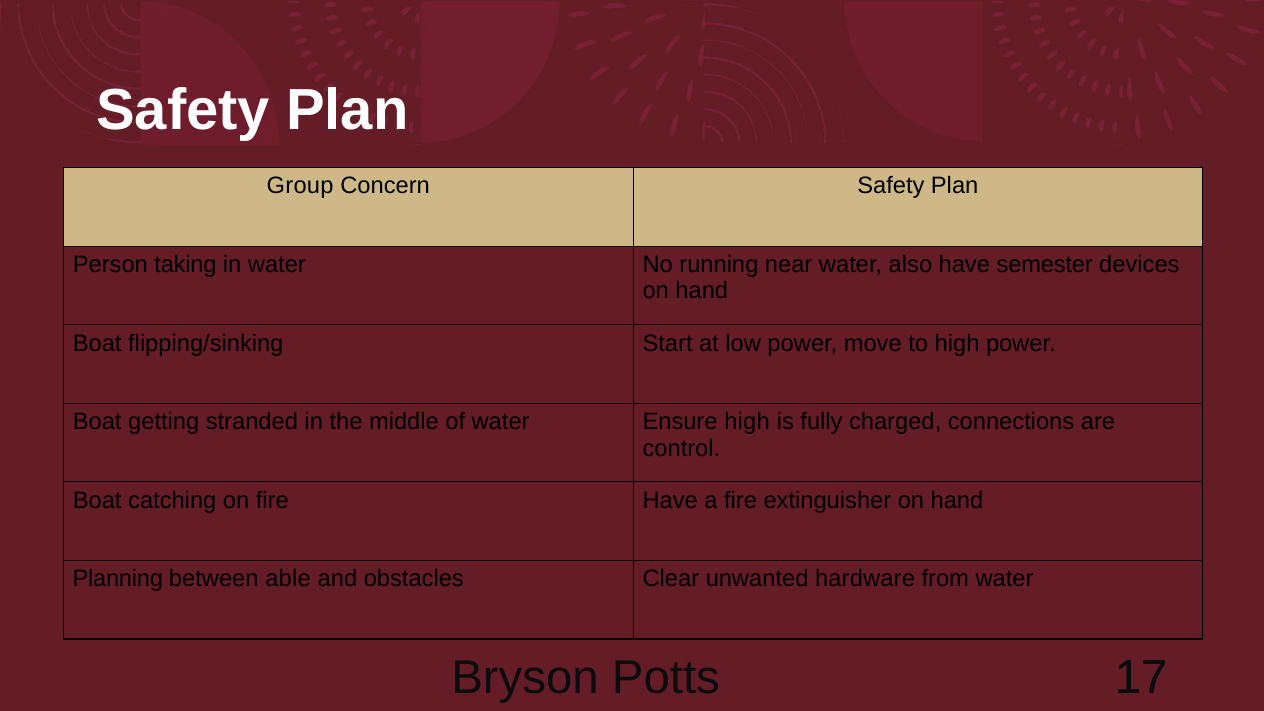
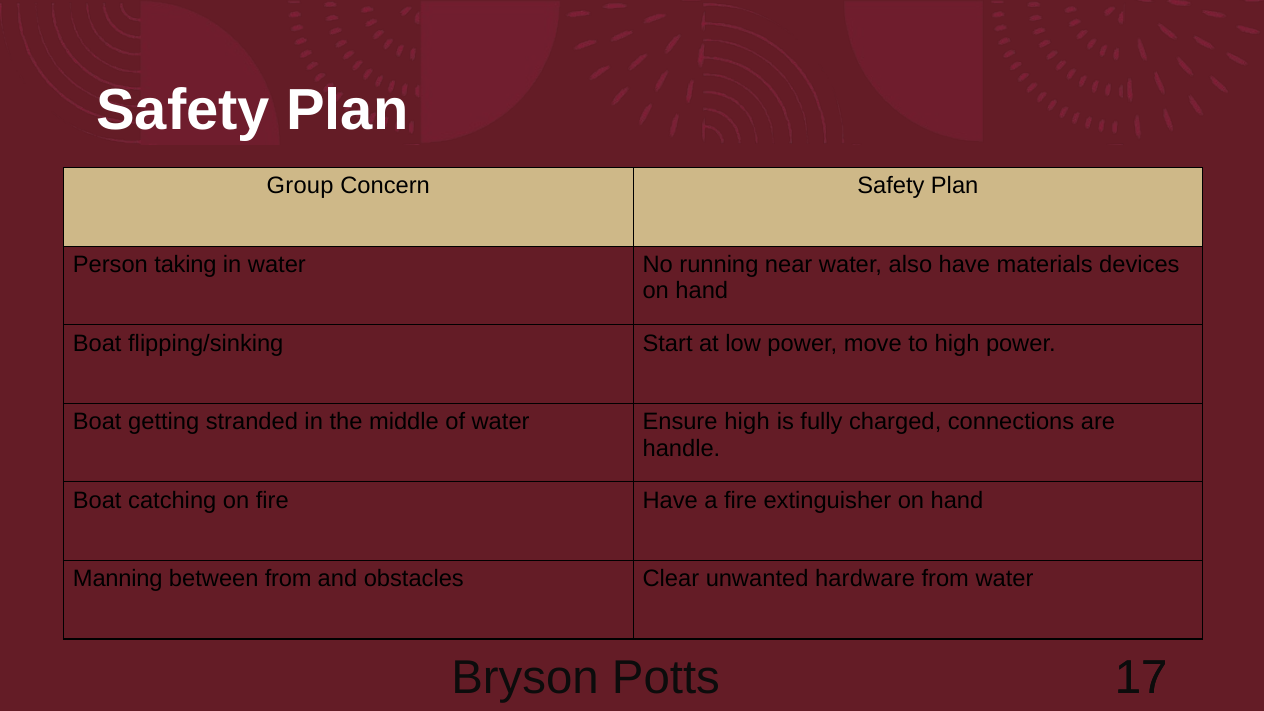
semester: semester -> materials
control: control -> handle
Planning: Planning -> Manning
between able: able -> from
